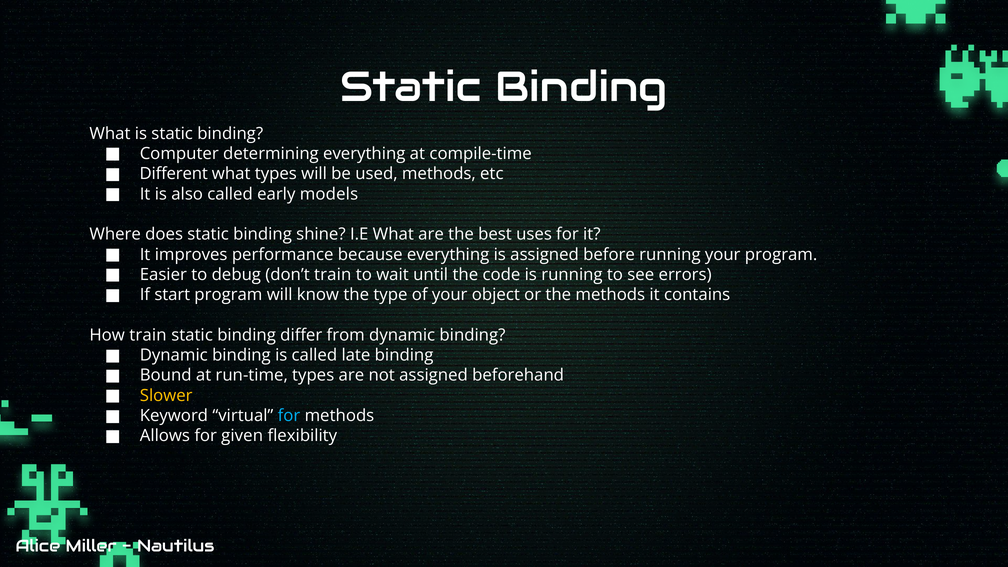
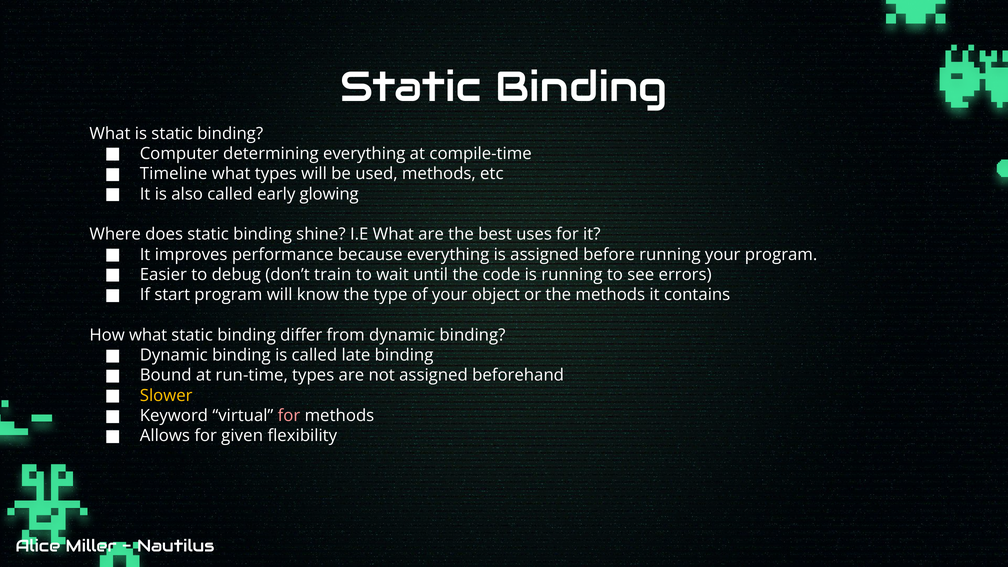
Different: Different -> Timeline
models: models -> glowing
How train: train -> what
for at (289, 416) colour: light blue -> pink
